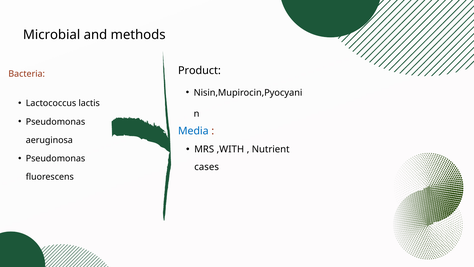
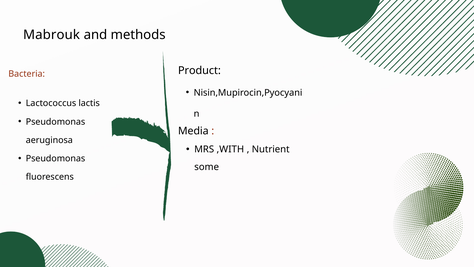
Microbial: Microbial -> Mabrouk
Media colour: blue -> black
cases: cases -> some
